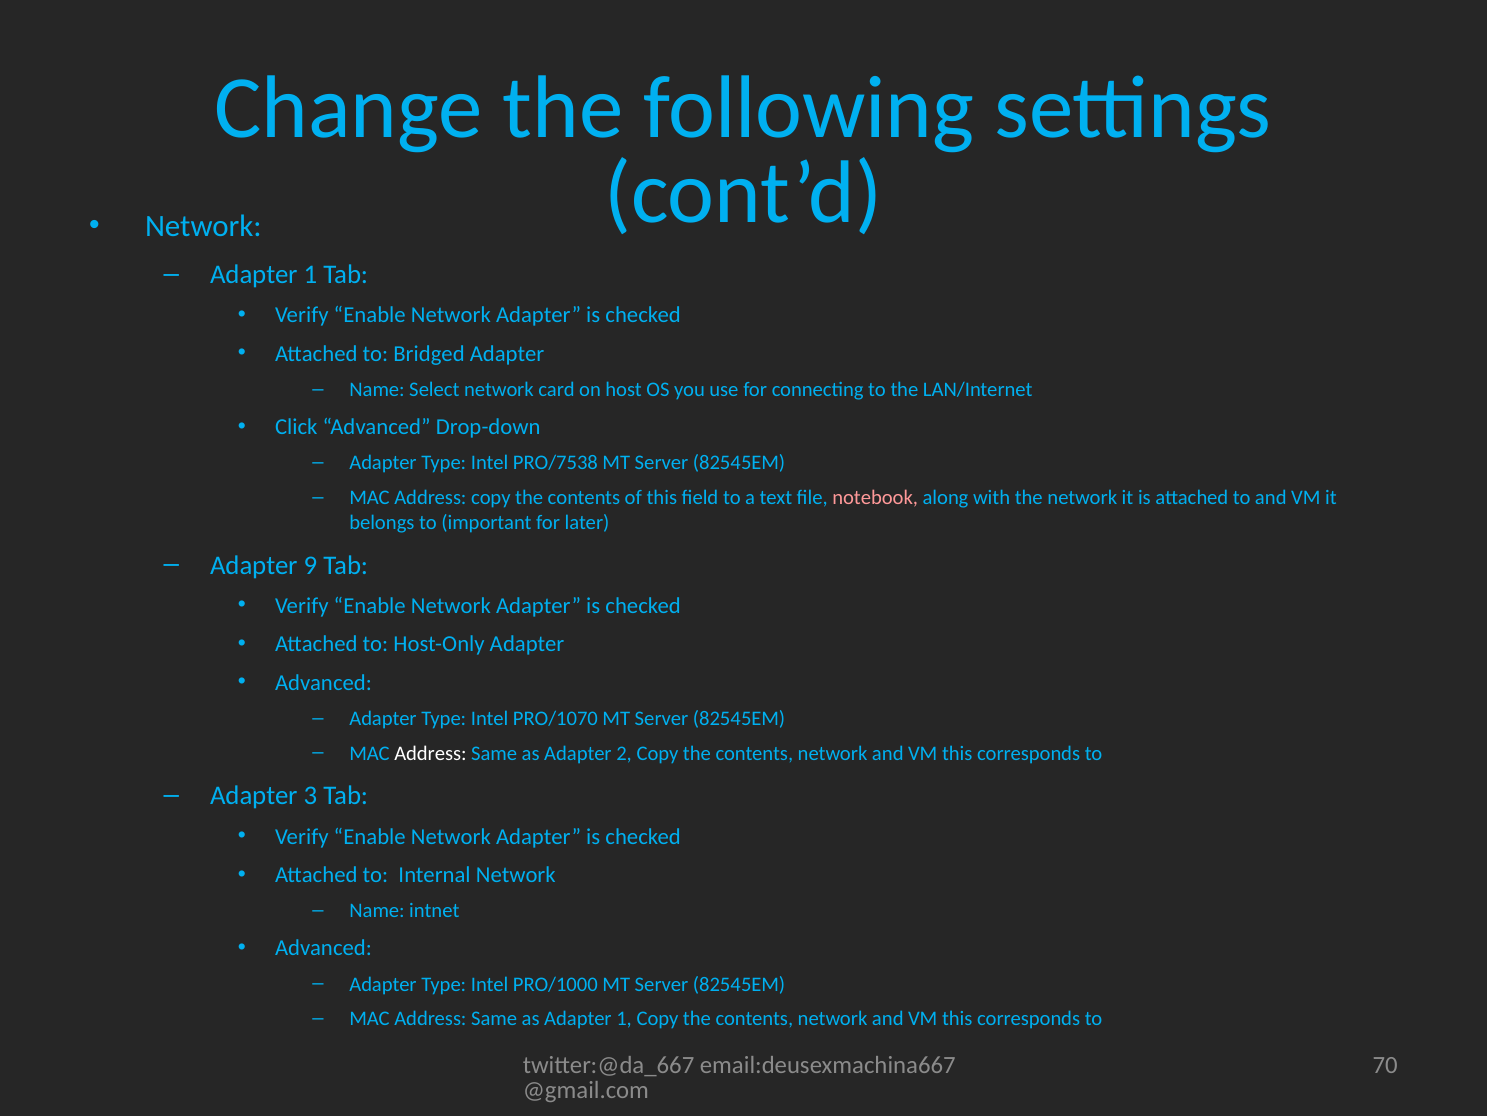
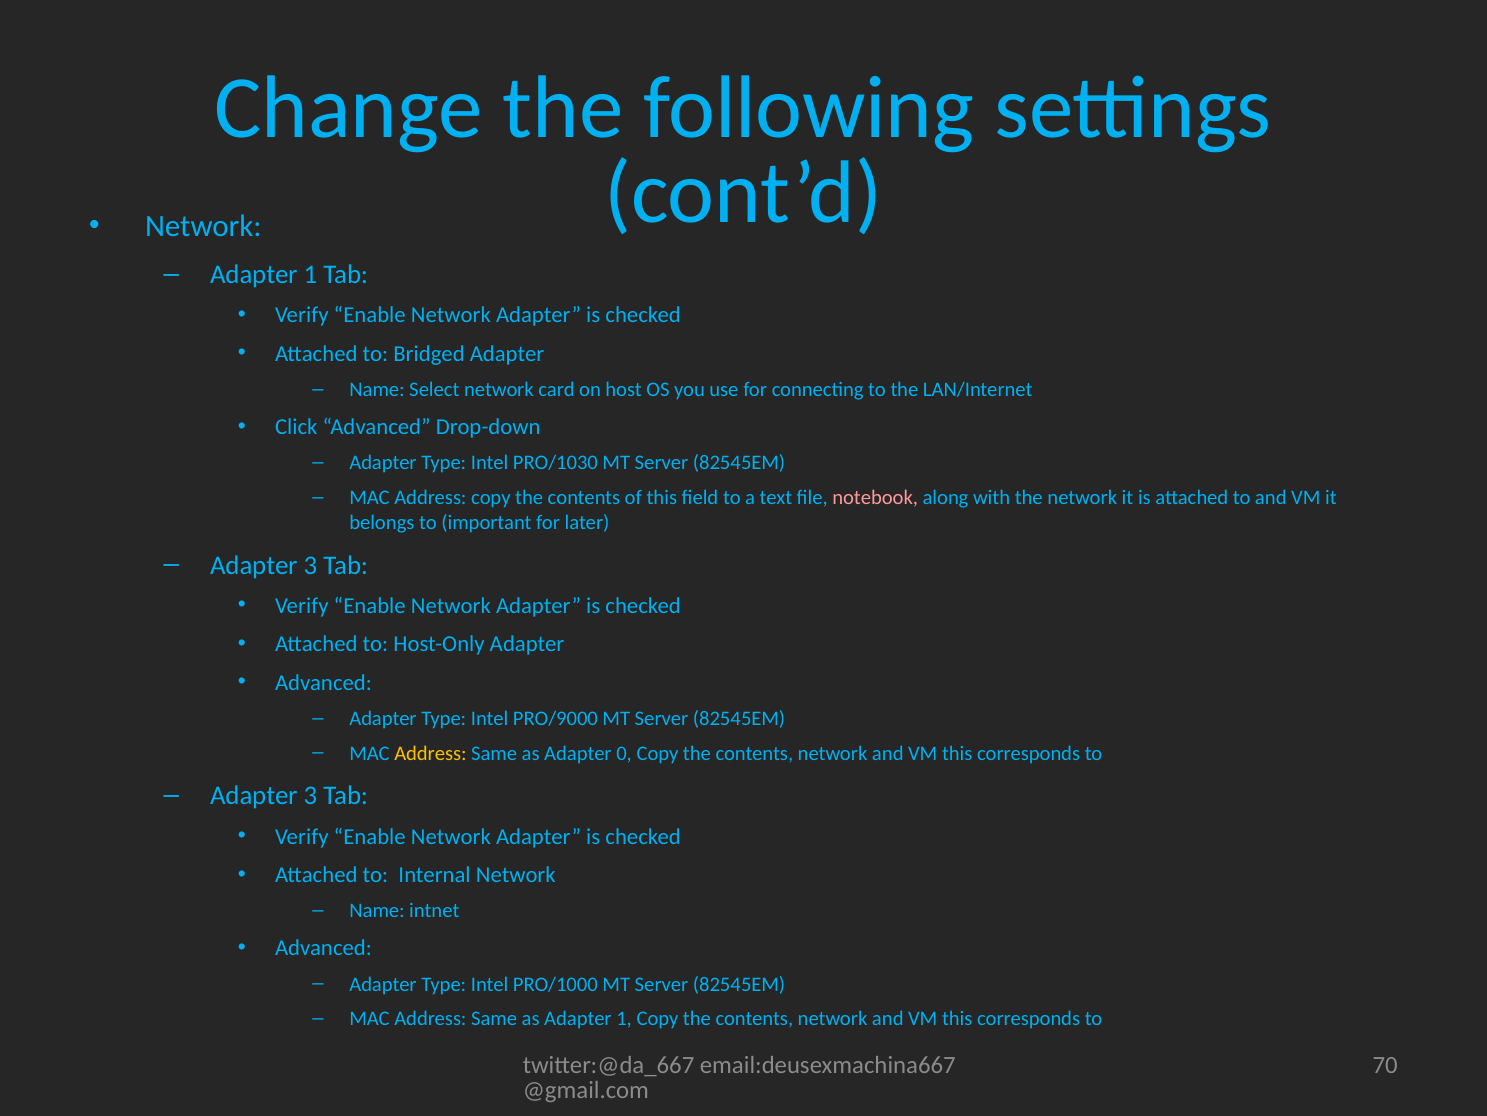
PRO/7538: PRO/7538 -> PRO/1030
9 at (311, 565): 9 -> 3
PRO/1070: PRO/1070 -> PRO/9000
Address at (430, 753) colour: white -> yellow
2: 2 -> 0
